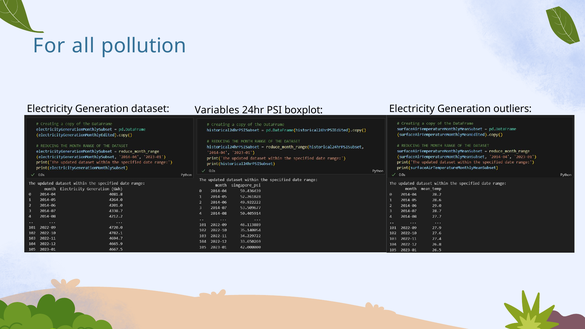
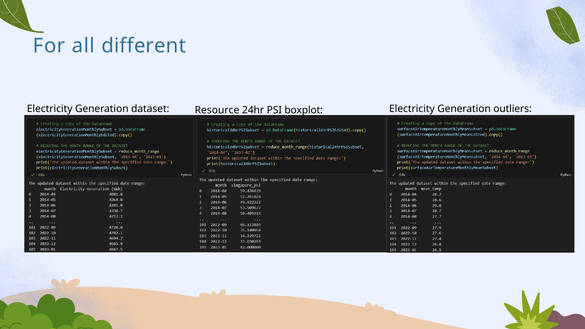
pollution: pollution -> different
Variables: Variables -> Resource
